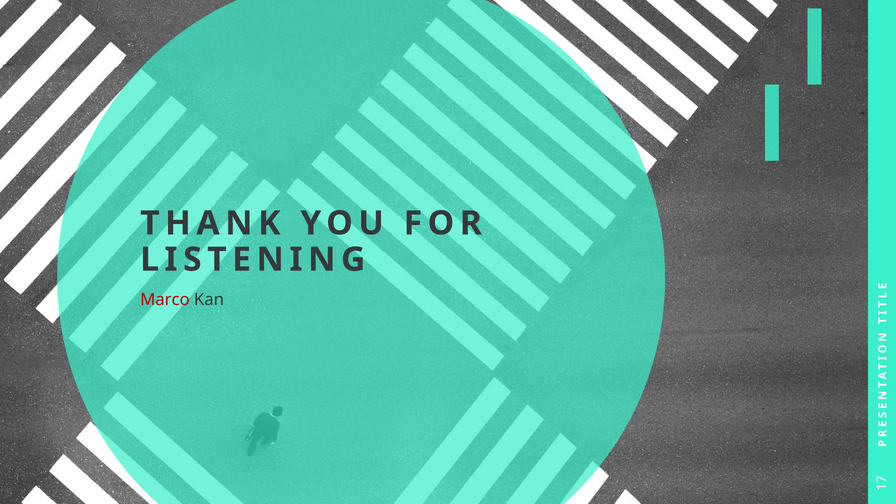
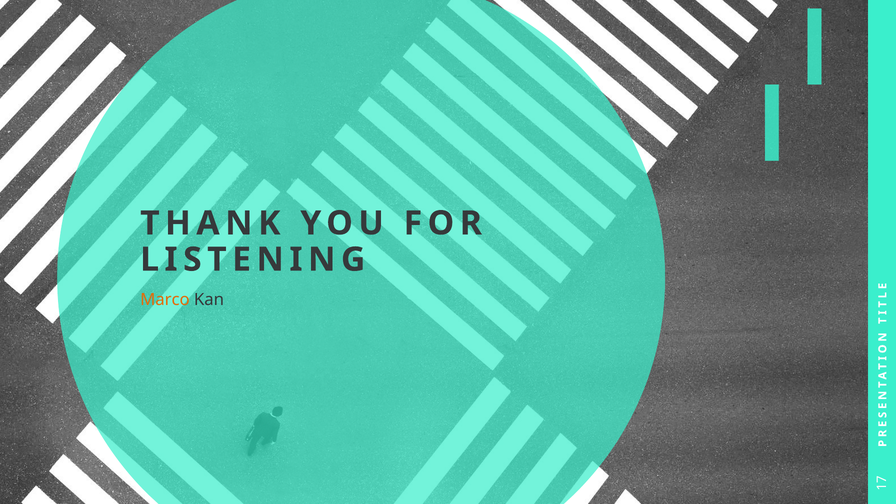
Marco colour: red -> orange
